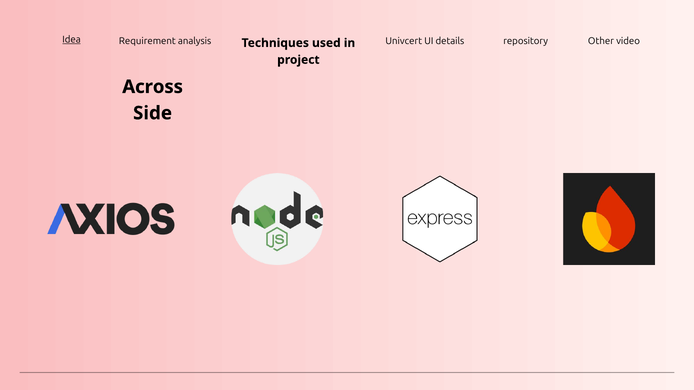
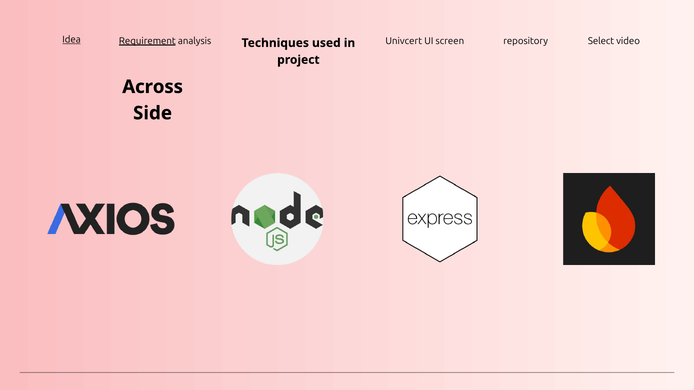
Requirement underline: none -> present
details: details -> screen
Other: Other -> Select
